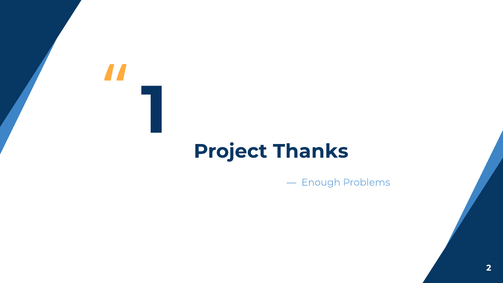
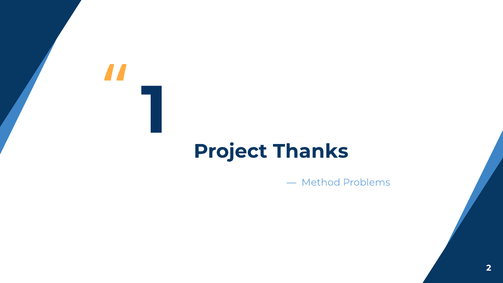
Enough: Enough -> Method
